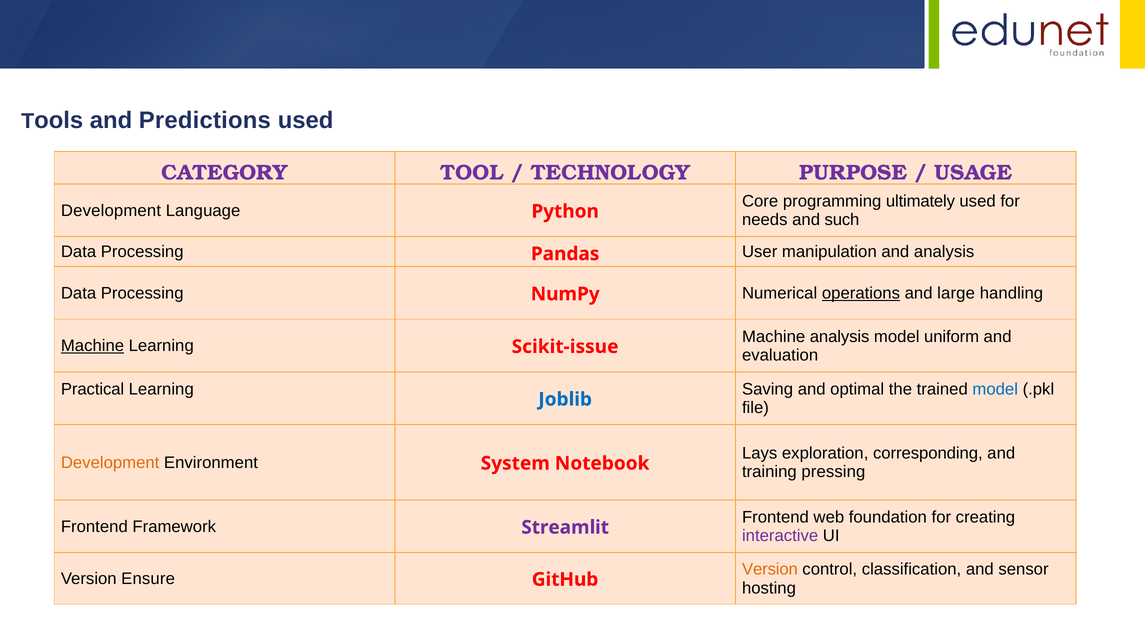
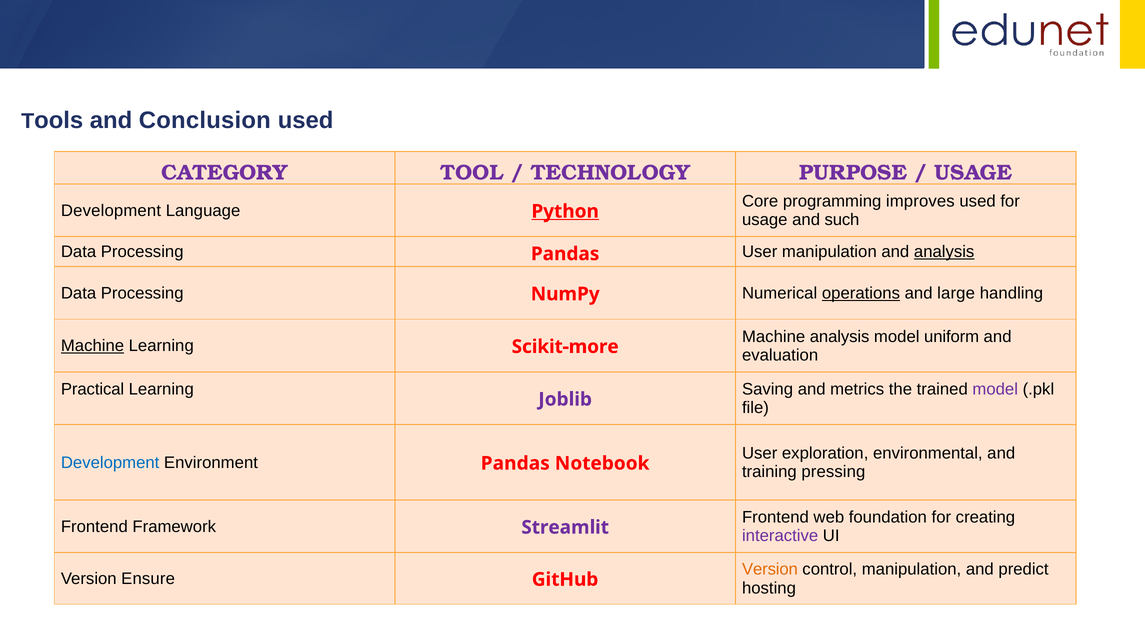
Predictions: Predictions -> Conclusion
ultimately: ultimately -> improves
Python underline: none -> present
needs at (765, 220): needs -> usage
analysis at (944, 252) underline: none -> present
Scikit-issue: Scikit-issue -> Scikit-more
optimal: optimal -> metrics
model at (995, 389) colour: blue -> purple
Joblib colour: blue -> purple
Lays at (760, 453): Lays -> User
corresponding: corresponding -> environmental
Development at (110, 463) colour: orange -> blue
Environment System: System -> Pandas
control classification: classification -> manipulation
sensor: sensor -> predict
